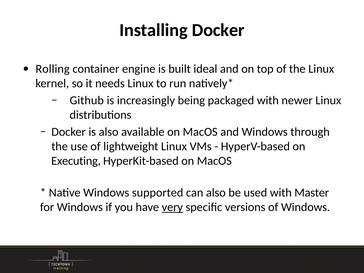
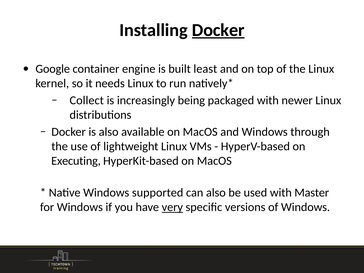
Docker at (218, 30) underline: none -> present
Rolling: Rolling -> Google
ideal: ideal -> least
Github: Github -> Collect
